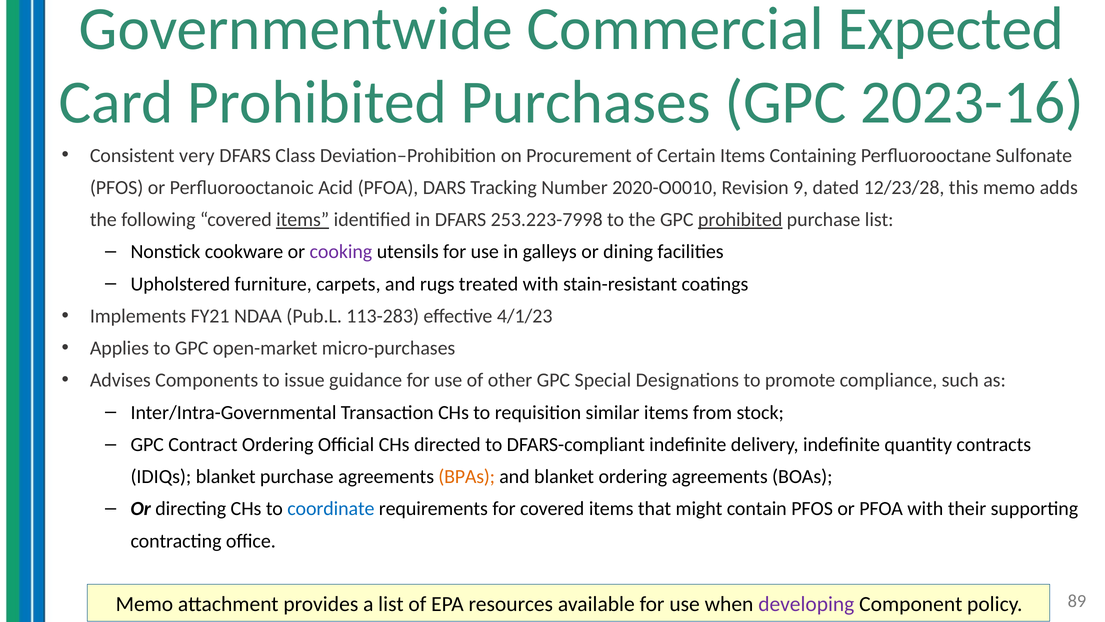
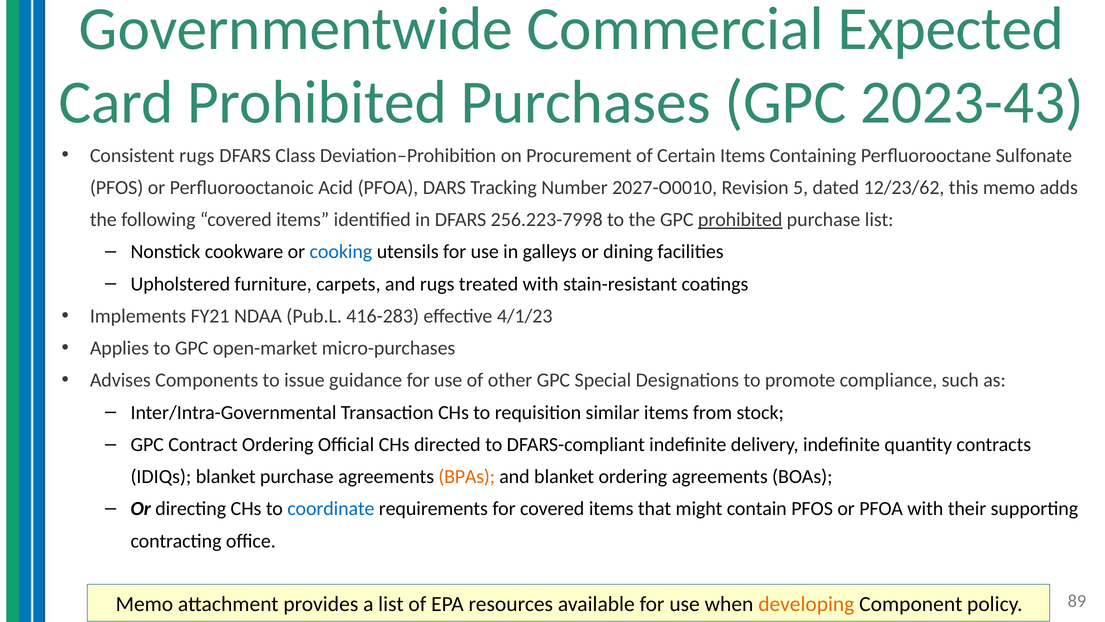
2023-16: 2023-16 -> 2023-43
Consistent very: very -> rugs
2020-O0010: 2020-O0010 -> 2027-O0010
9: 9 -> 5
12/23/28: 12/23/28 -> 12/23/62
items at (303, 220) underline: present -> none
253.223-7998: 253.223-7998 -> 256.223-7998
cooking colour: purple -> blue
113-283: 113-283 -> 416-283
developing colour: purple -> orange
